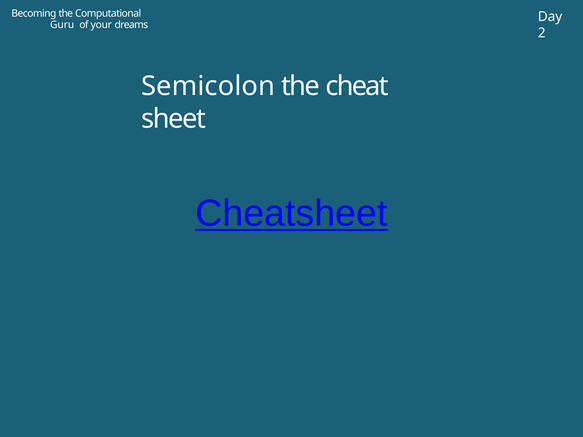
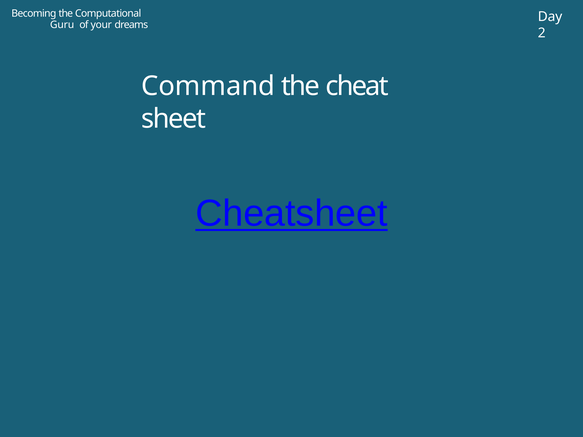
Semicolon: Semicolon -> Command
